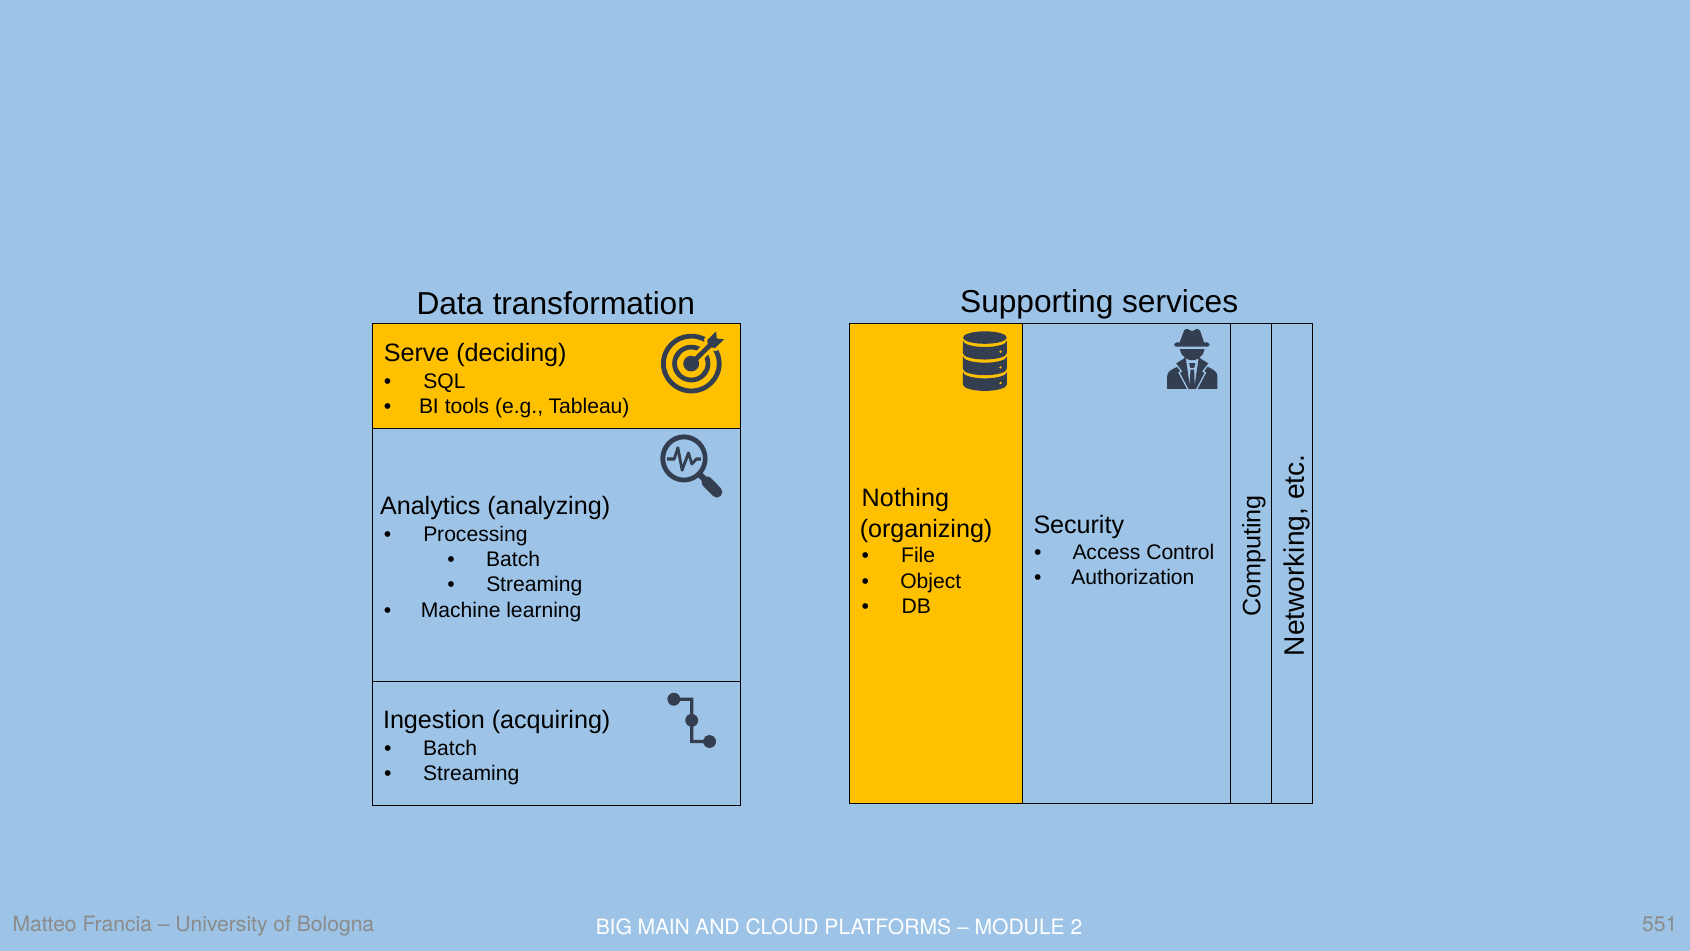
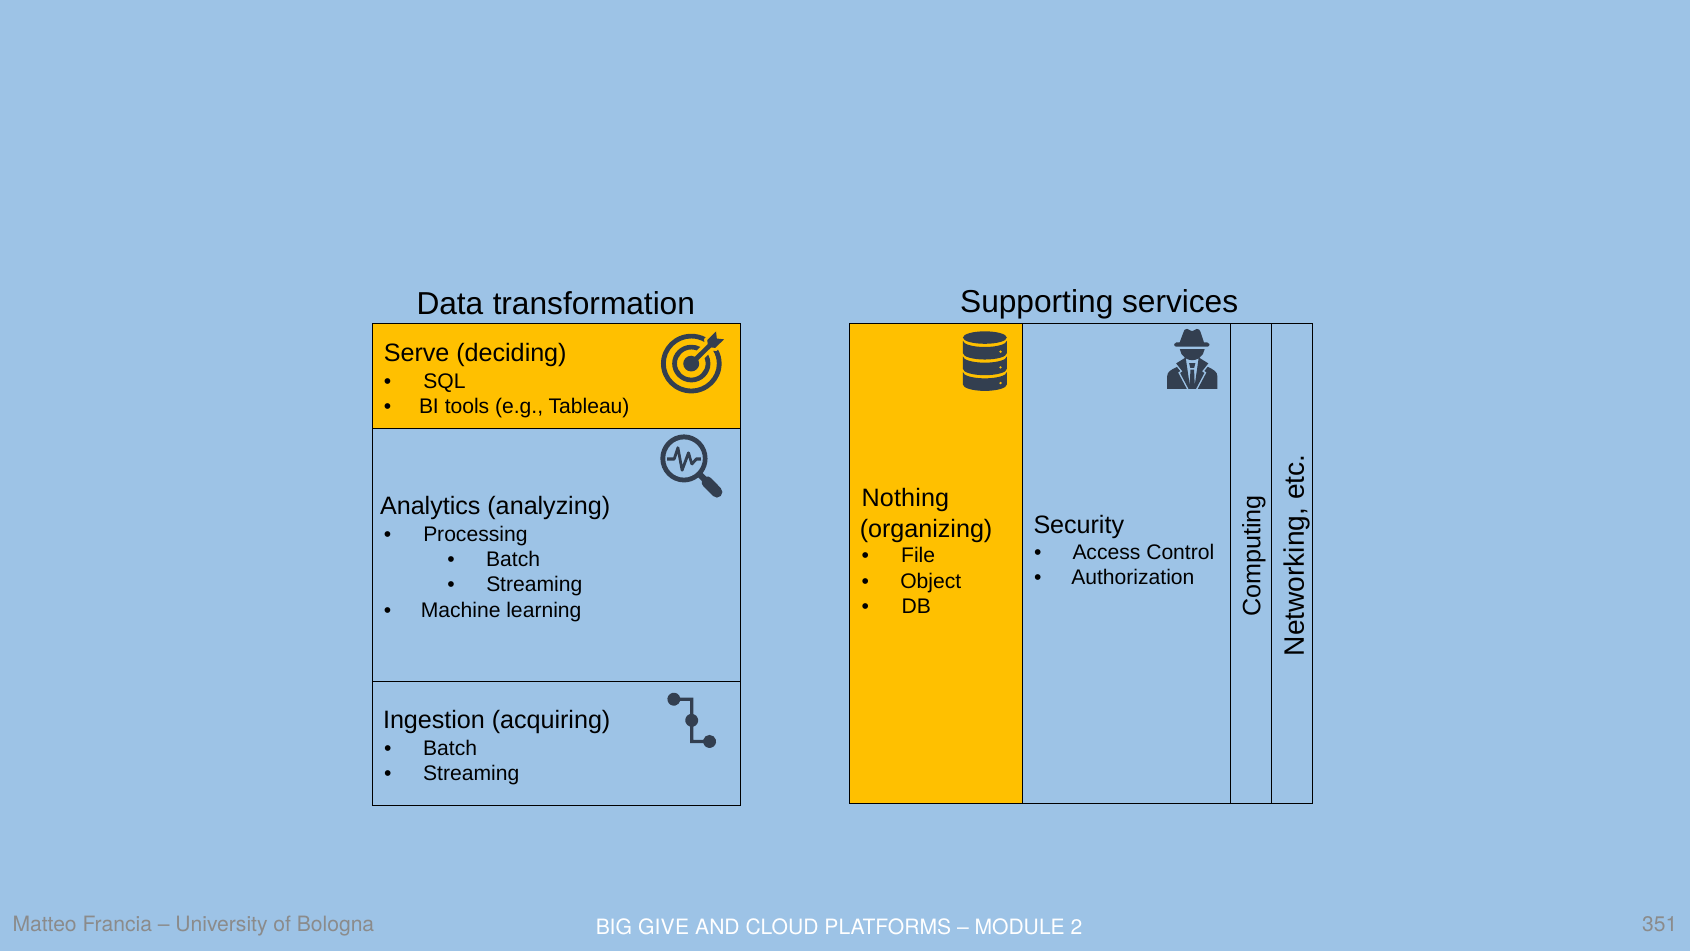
551: 551 -> 351
MAIN: MAIN -> GIVE
